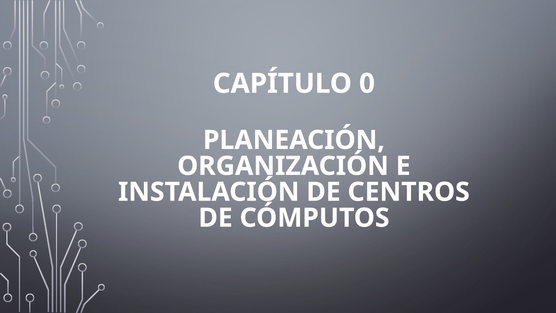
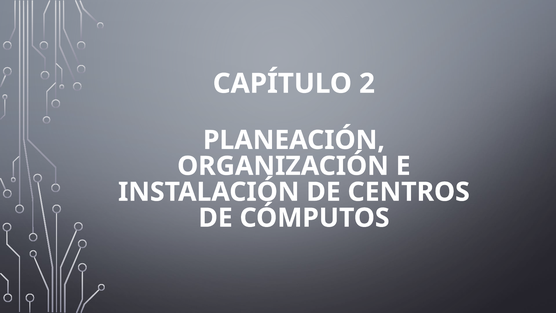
0: 0 -> 2
